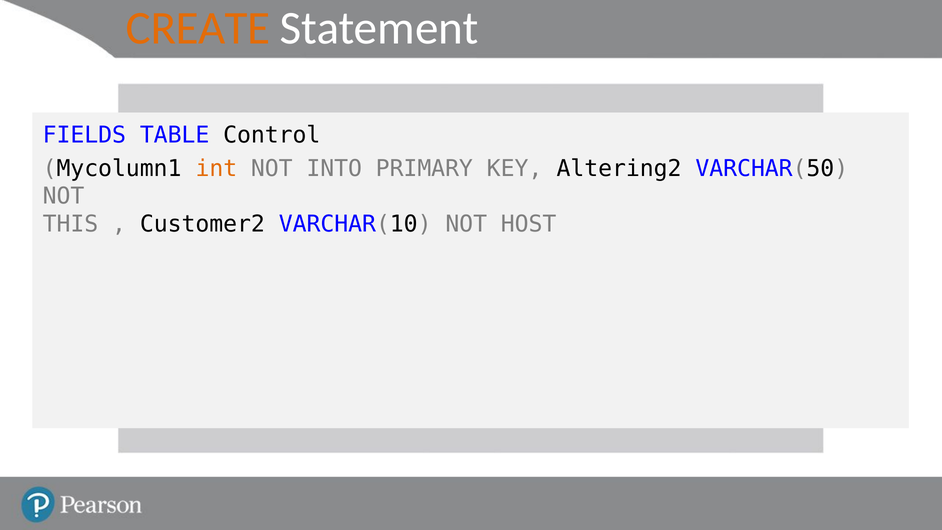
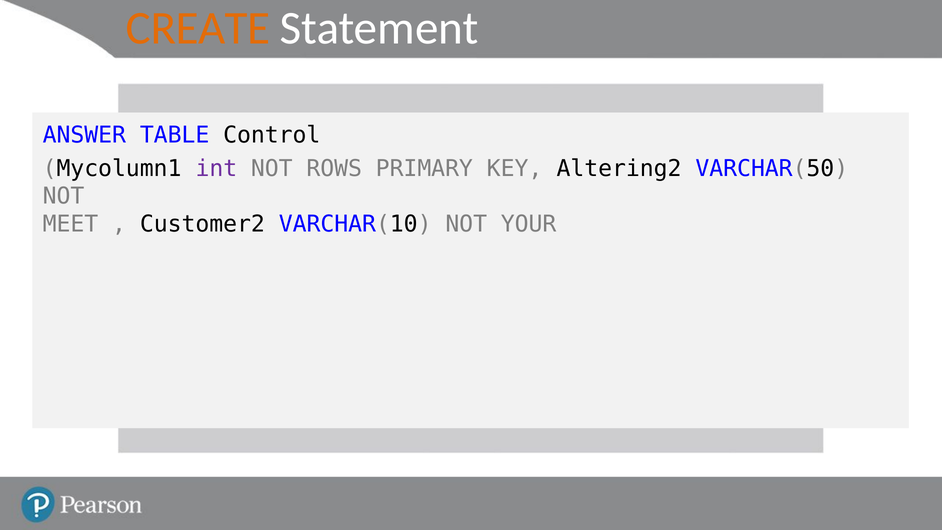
FIELDS: FIELDS -> ANSWER
int colour: orange -> purple
INTO: INTO -> ROWS
THIS: THIS -> MEET
HOST: HOST -> YOUR
